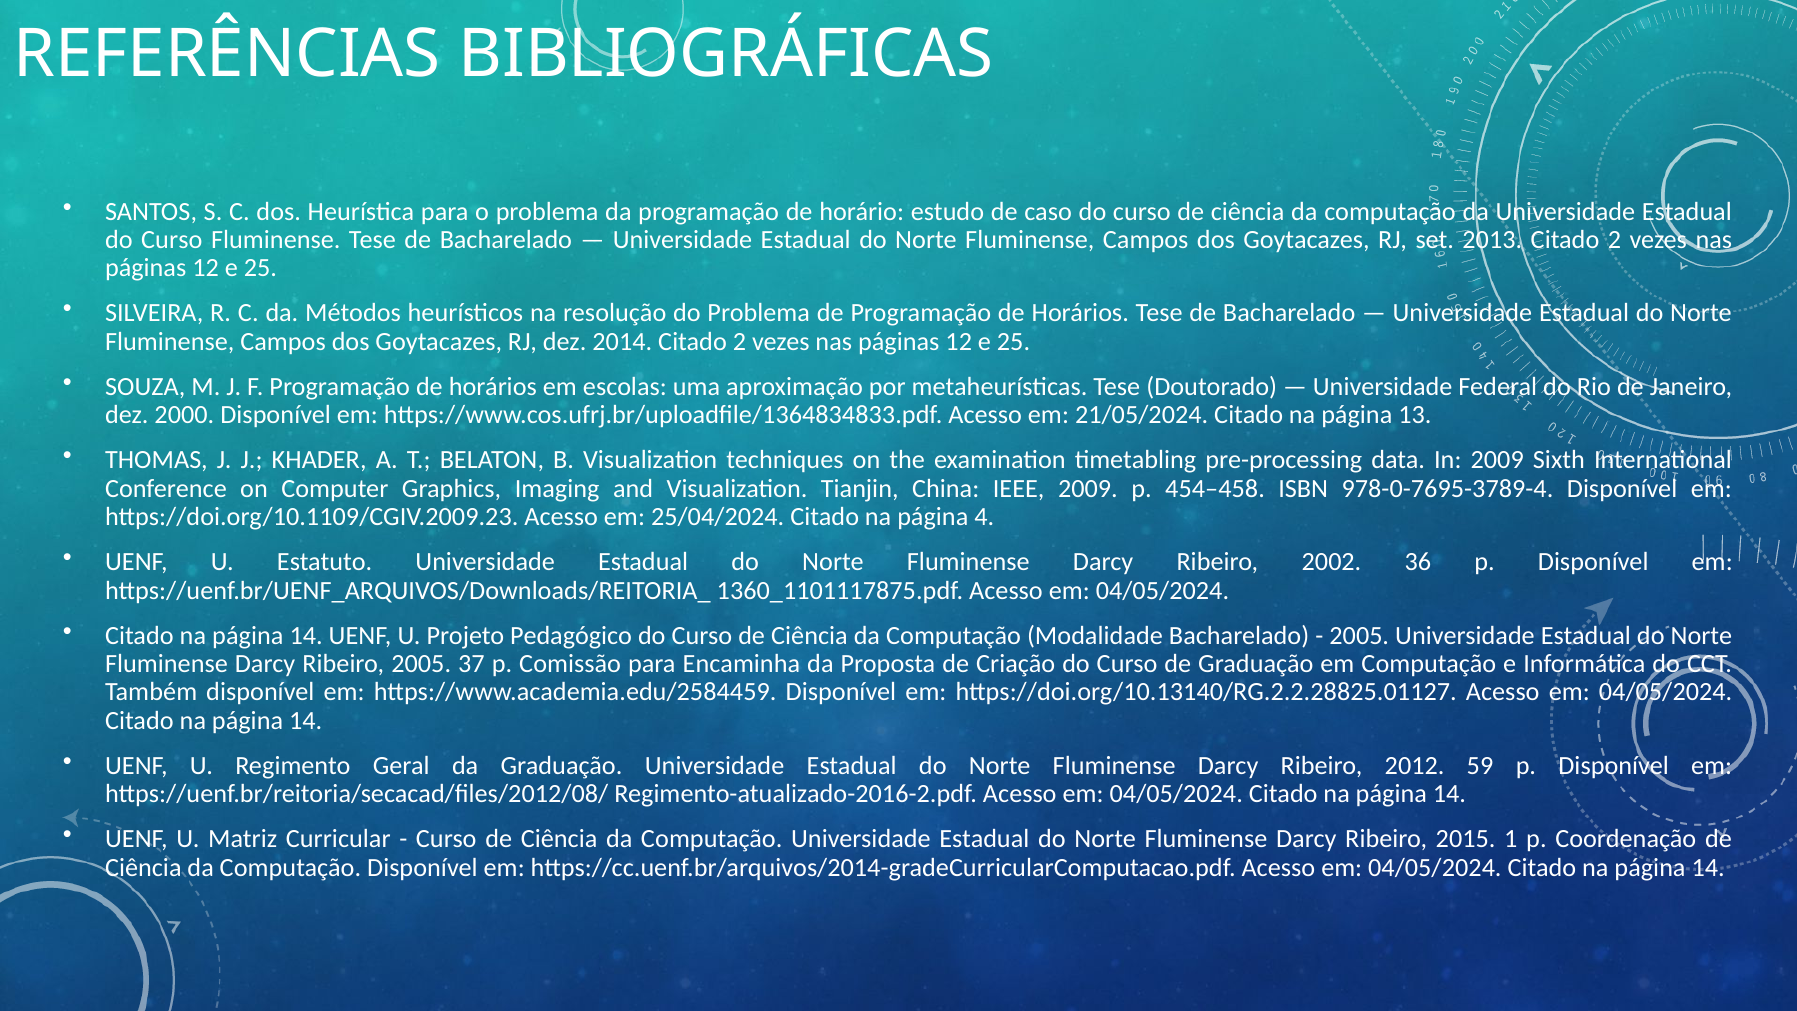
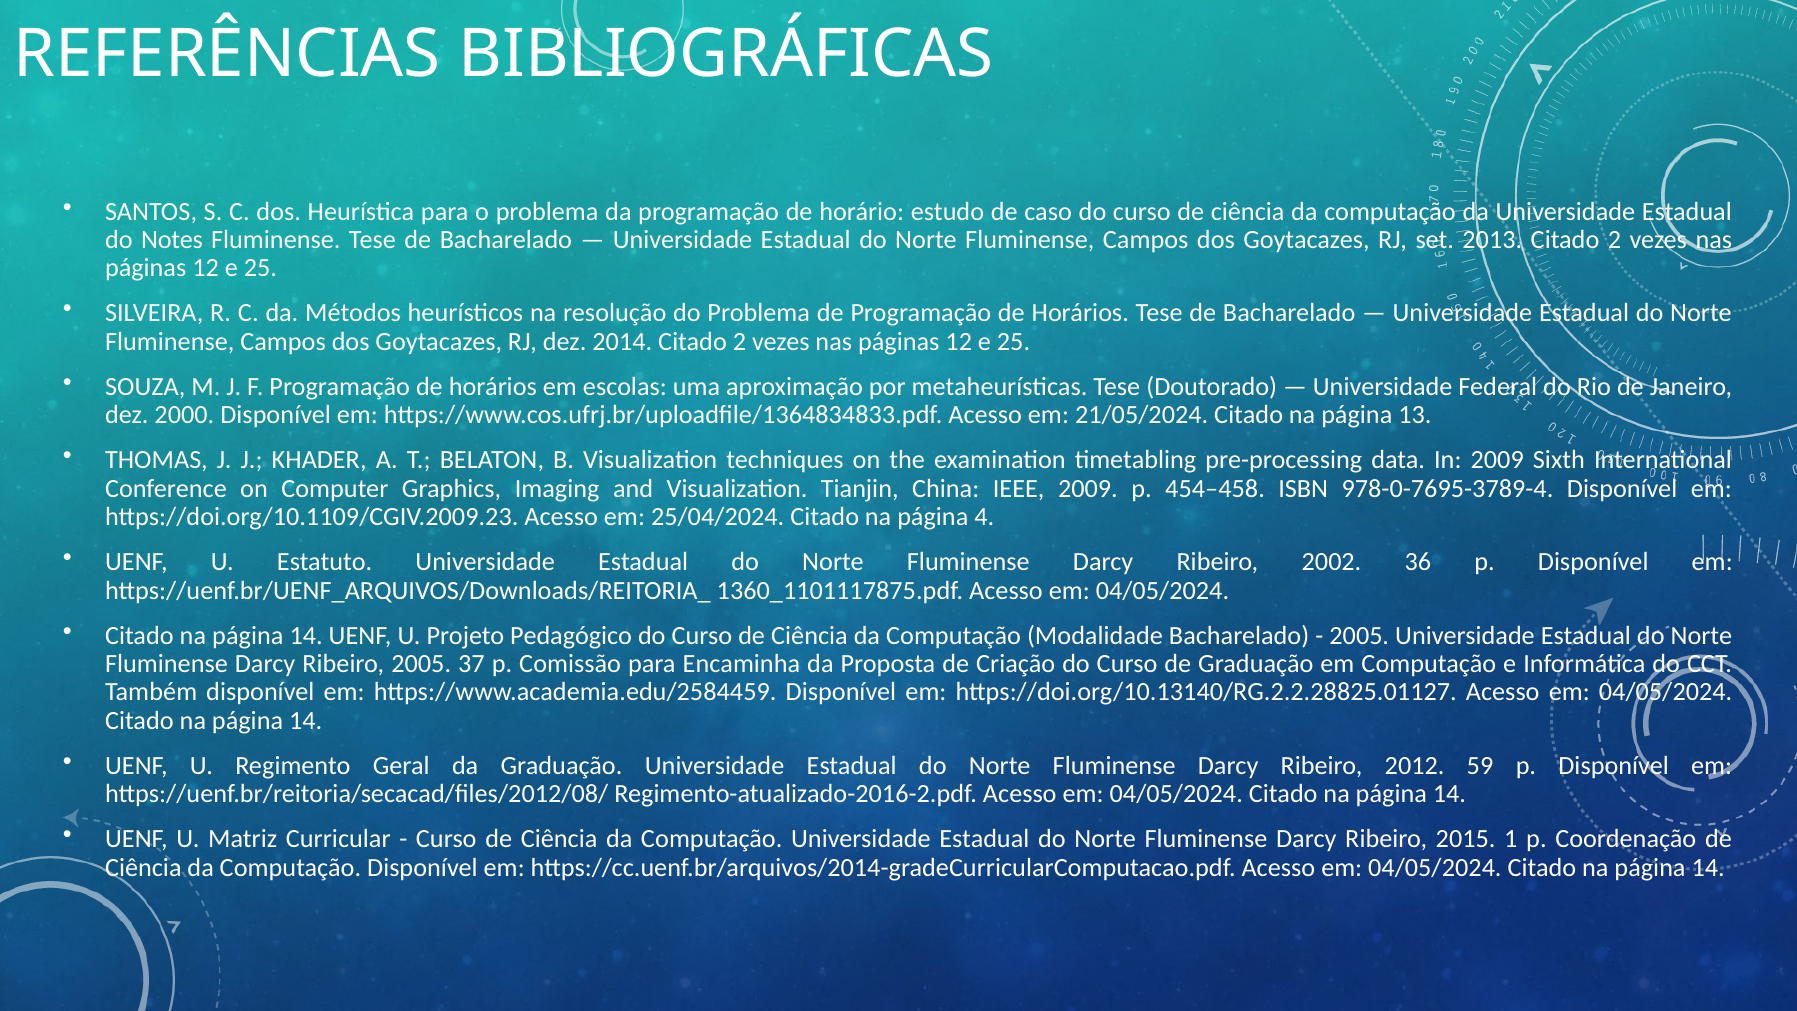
Curso at (172, 240): Curso -> Notes
